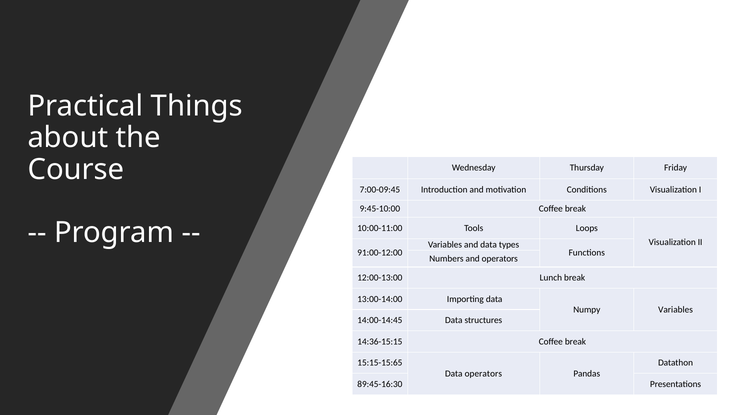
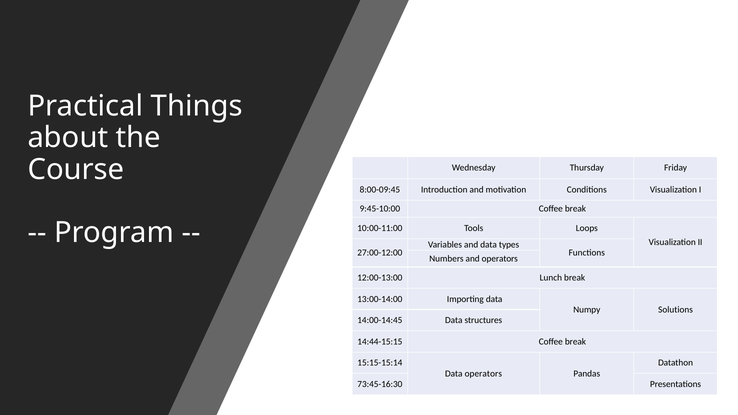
7:00-09:45: 7:00-09:45 -> 8:00-09:45
91:00-12:00: 91:00-12:00 -> 27:00-12:00
Numpy Variables: Variables -> Solutions
14:36-15:15: 14:36-15:15 -> 14:44-15:15
15:15-15:65: 15:15-15:65 -> 15:15-15:14
89:45-16:30: 89:45-16:30 -> 73:45-16:30
